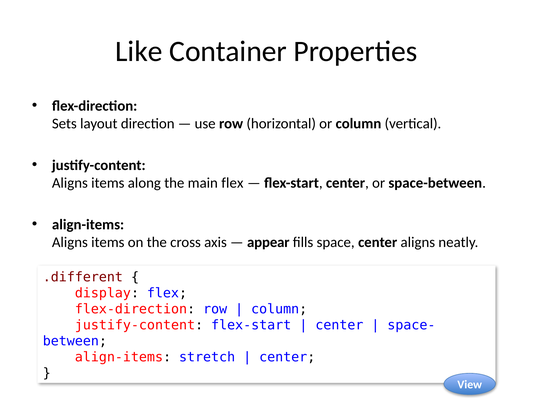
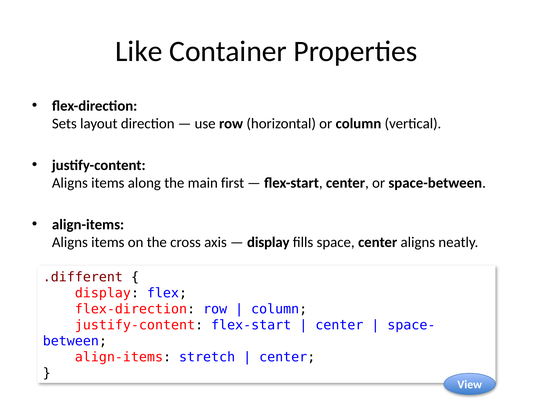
main flex: flex -> first
appear at (268, 242): appear -> display
